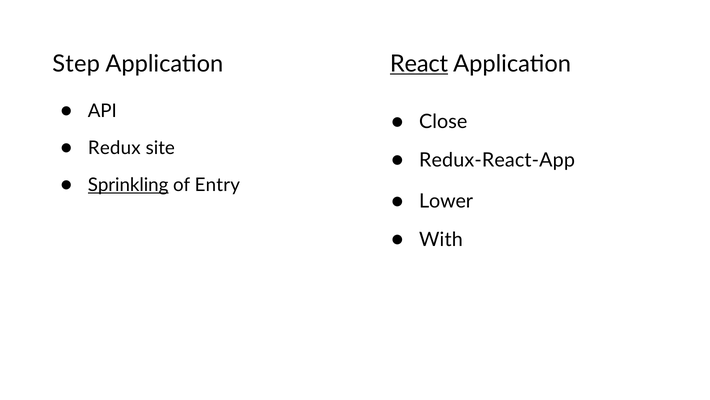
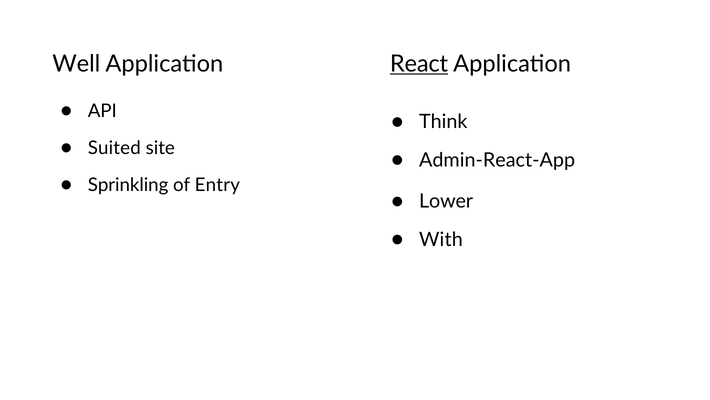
Step: Step -> Well
Close: Close -> Think
Redux: Redux -> Suited
Redux-React-App: Redux-React-App -> Admin-React-App
Sprinkling underline: present -> none
